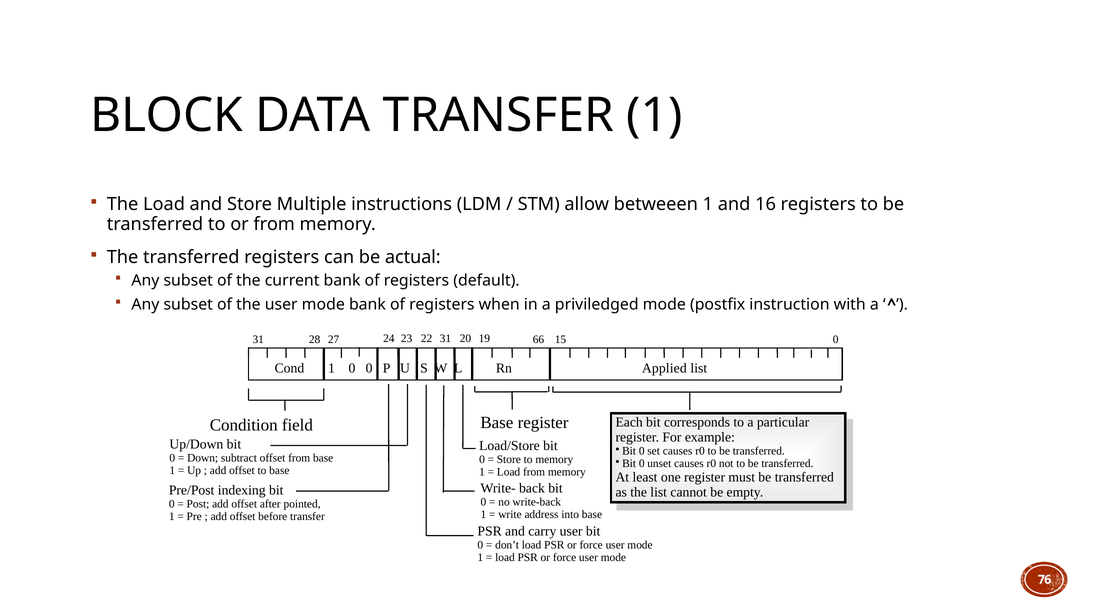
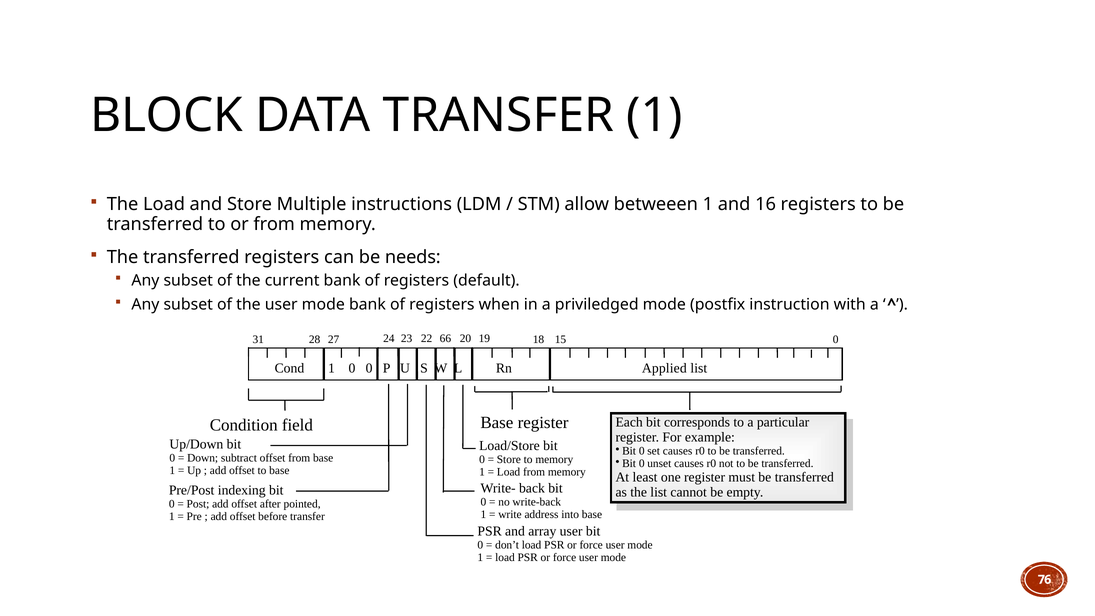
actual: actual -> needs
23 31: 31 -> 66
66: 66 -> 18
carry: carry -> array
